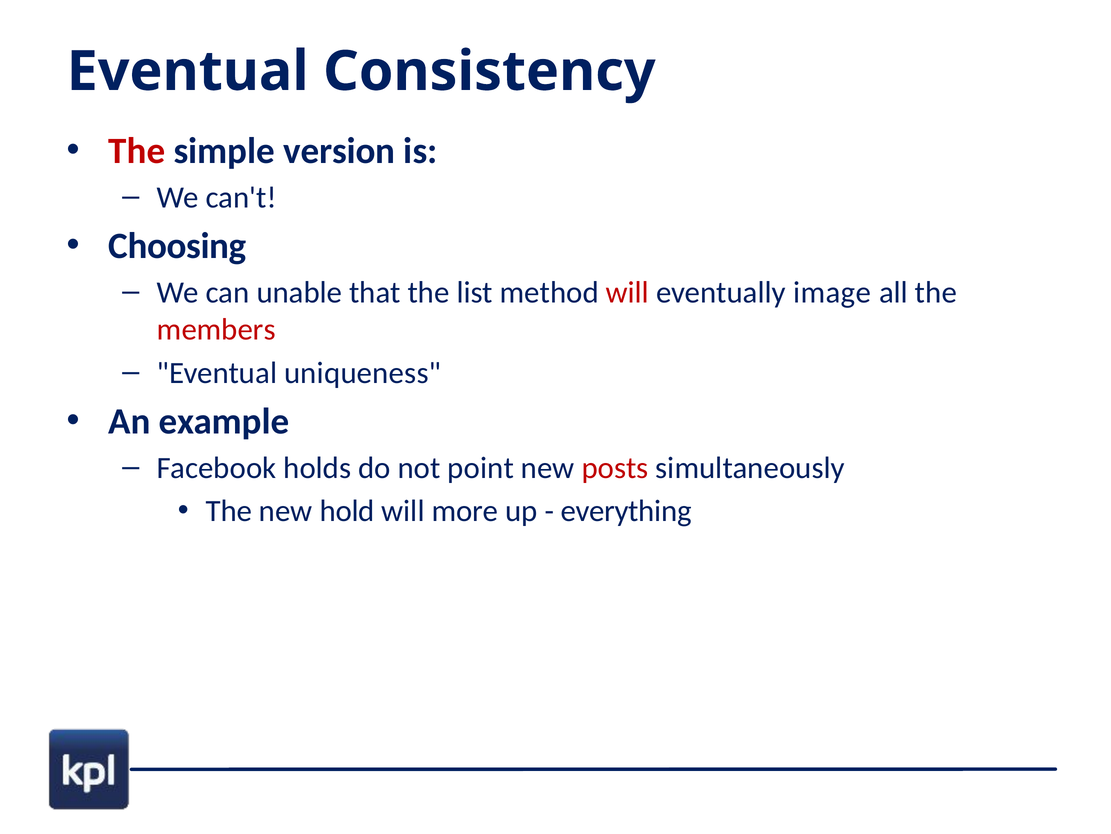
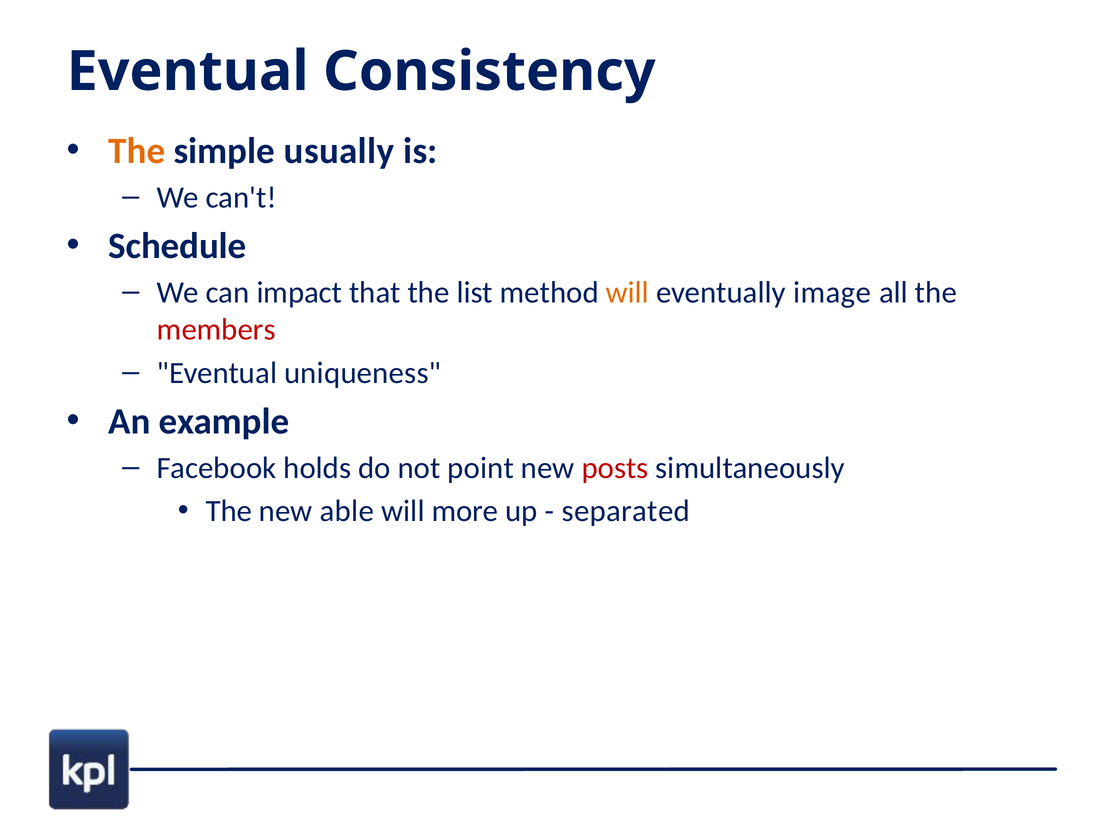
The at (137, 151) colour: red -> orange
version: version -> usually
Choosing: Choosing -> Schedule
unable: unable -> impact
will at (627, 292) colour: red -> orange
hold: hold -> able
everything: everything -> separated
